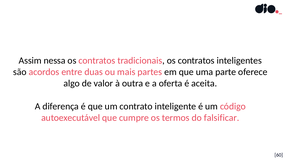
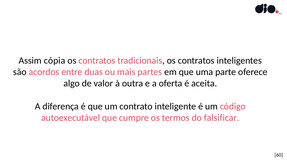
nessa: nessa -> cópia
